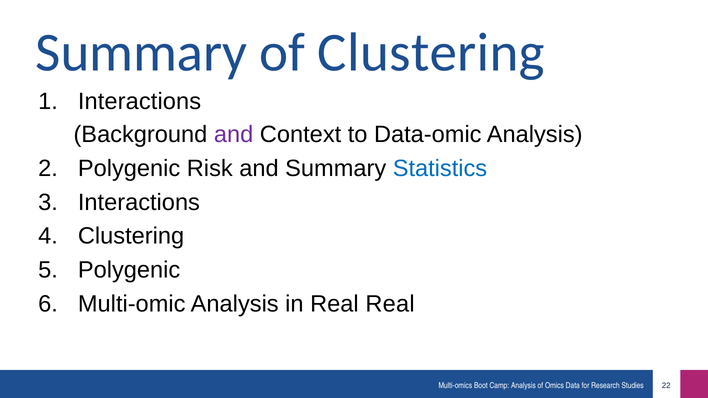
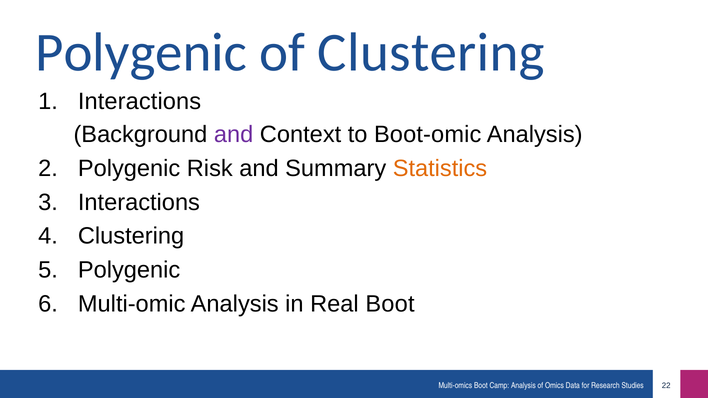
Summary at (141, 53): Summary -> Polygenic
Data-omic: Data-omic -> Boot-omic
Statistics colour: blue -> orange
Real Real: Real -> Boot
